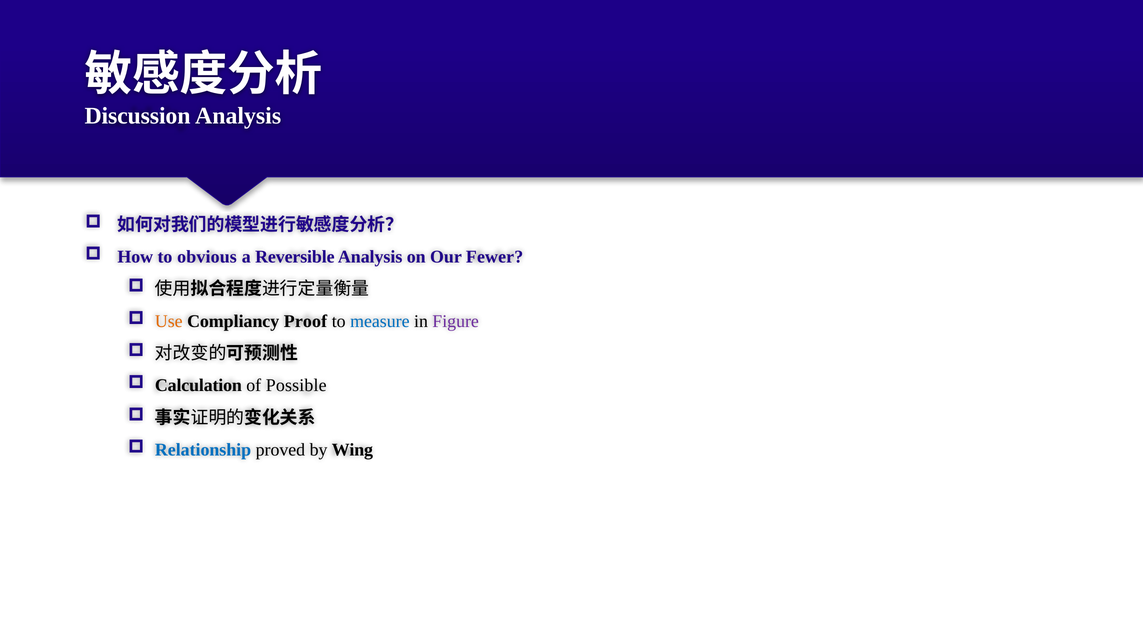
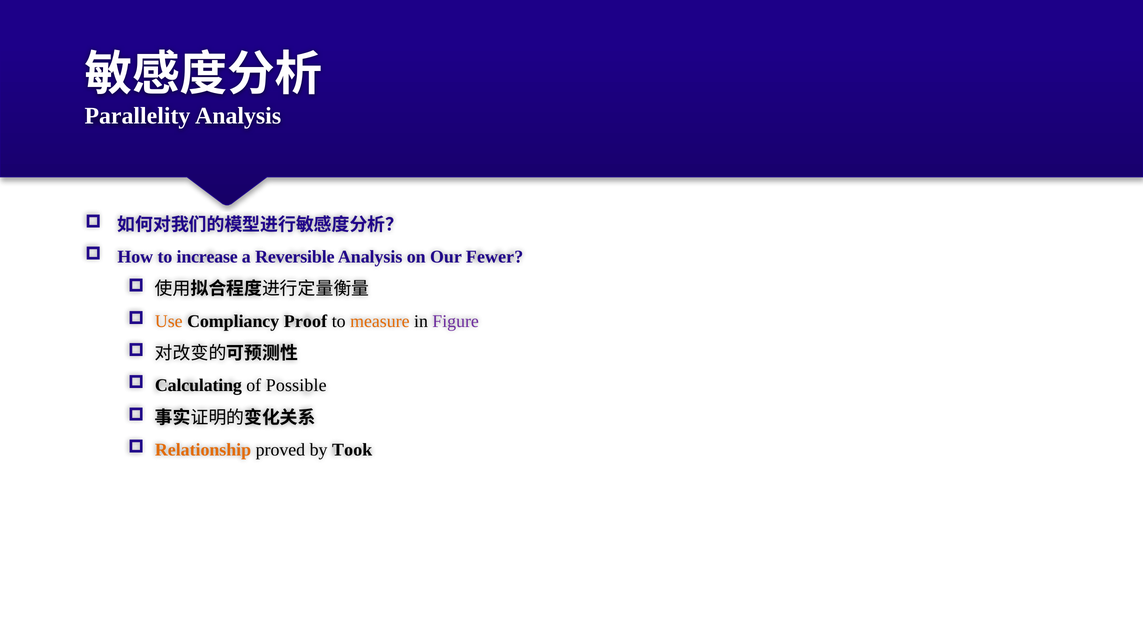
Discussion: Discussion -> Parallelity
obvious: obvious -> increase
measure colour: blue -> orange
Calculation: Calculation -> Calculating
Relationship colour: blue -> orange
Wing: Wing -> Took
